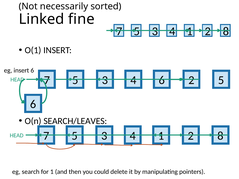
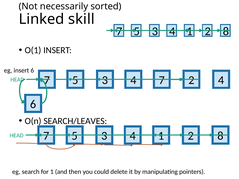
fine: fine -> skill
3 6: 6 -> 7
5 5: 5 -> 4
